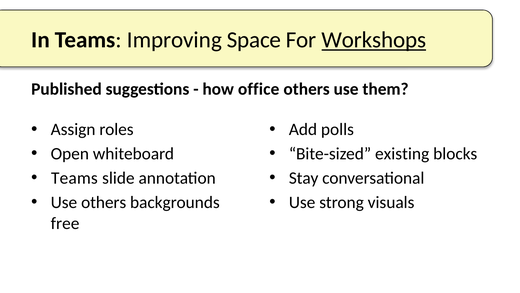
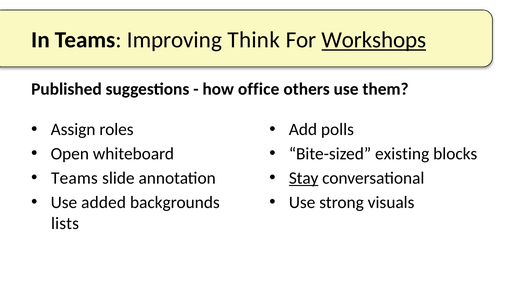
Space: Space -> Think
Stay underline: none -> present
Use others: others -> added
free: free -> lists
